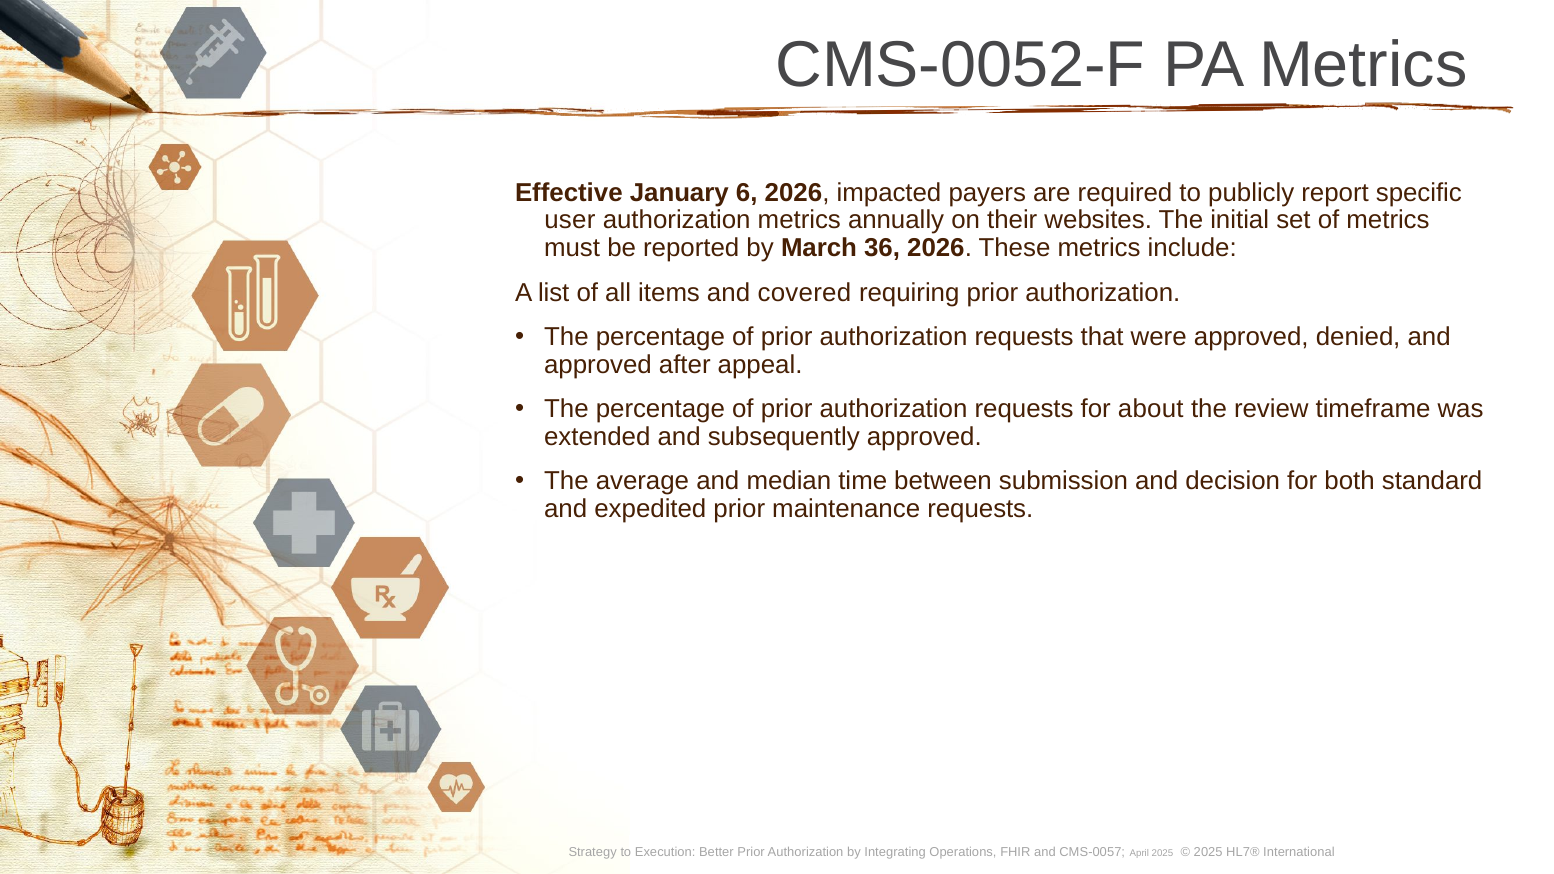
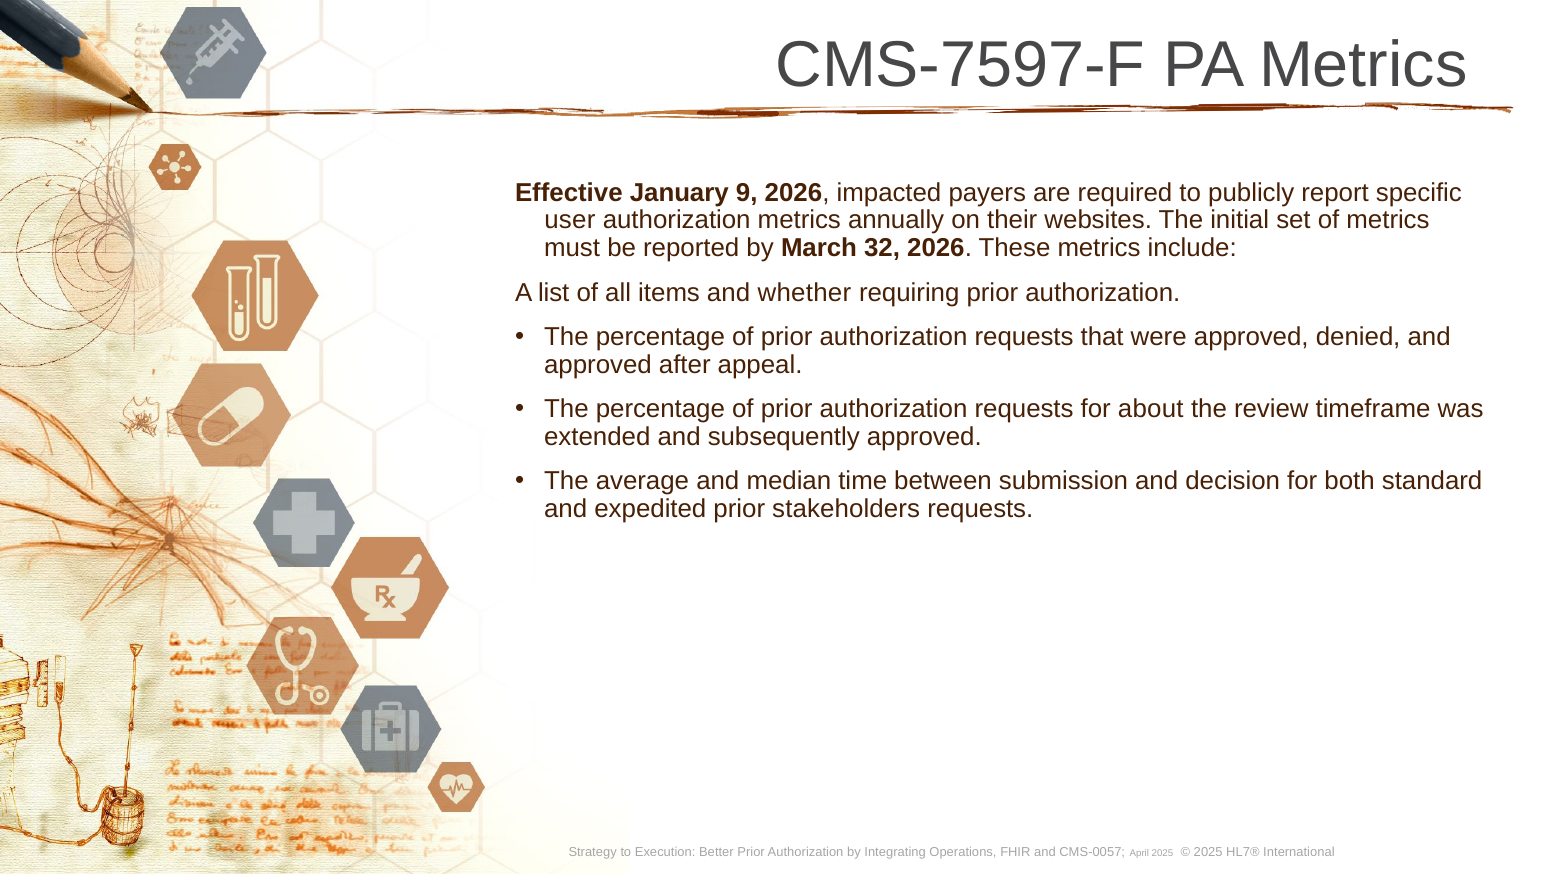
CMS-0052-F: CMS-0052-F -> CMS-7597-F
6: 6 -> 9
36: 36 -> 32
covered: covered -> whether
maintenance: maintenance -> stakeholders
